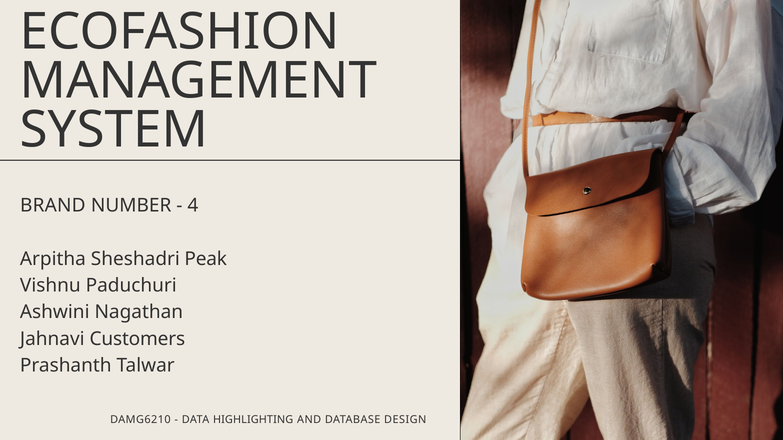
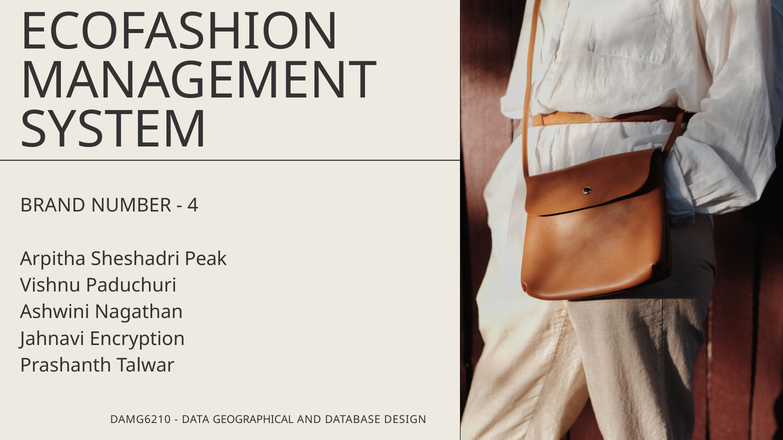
Customers: Customers -> Encryption
HIGHLIGHTING: HIGHLIGHTING -> GEOGRAPHICAL
